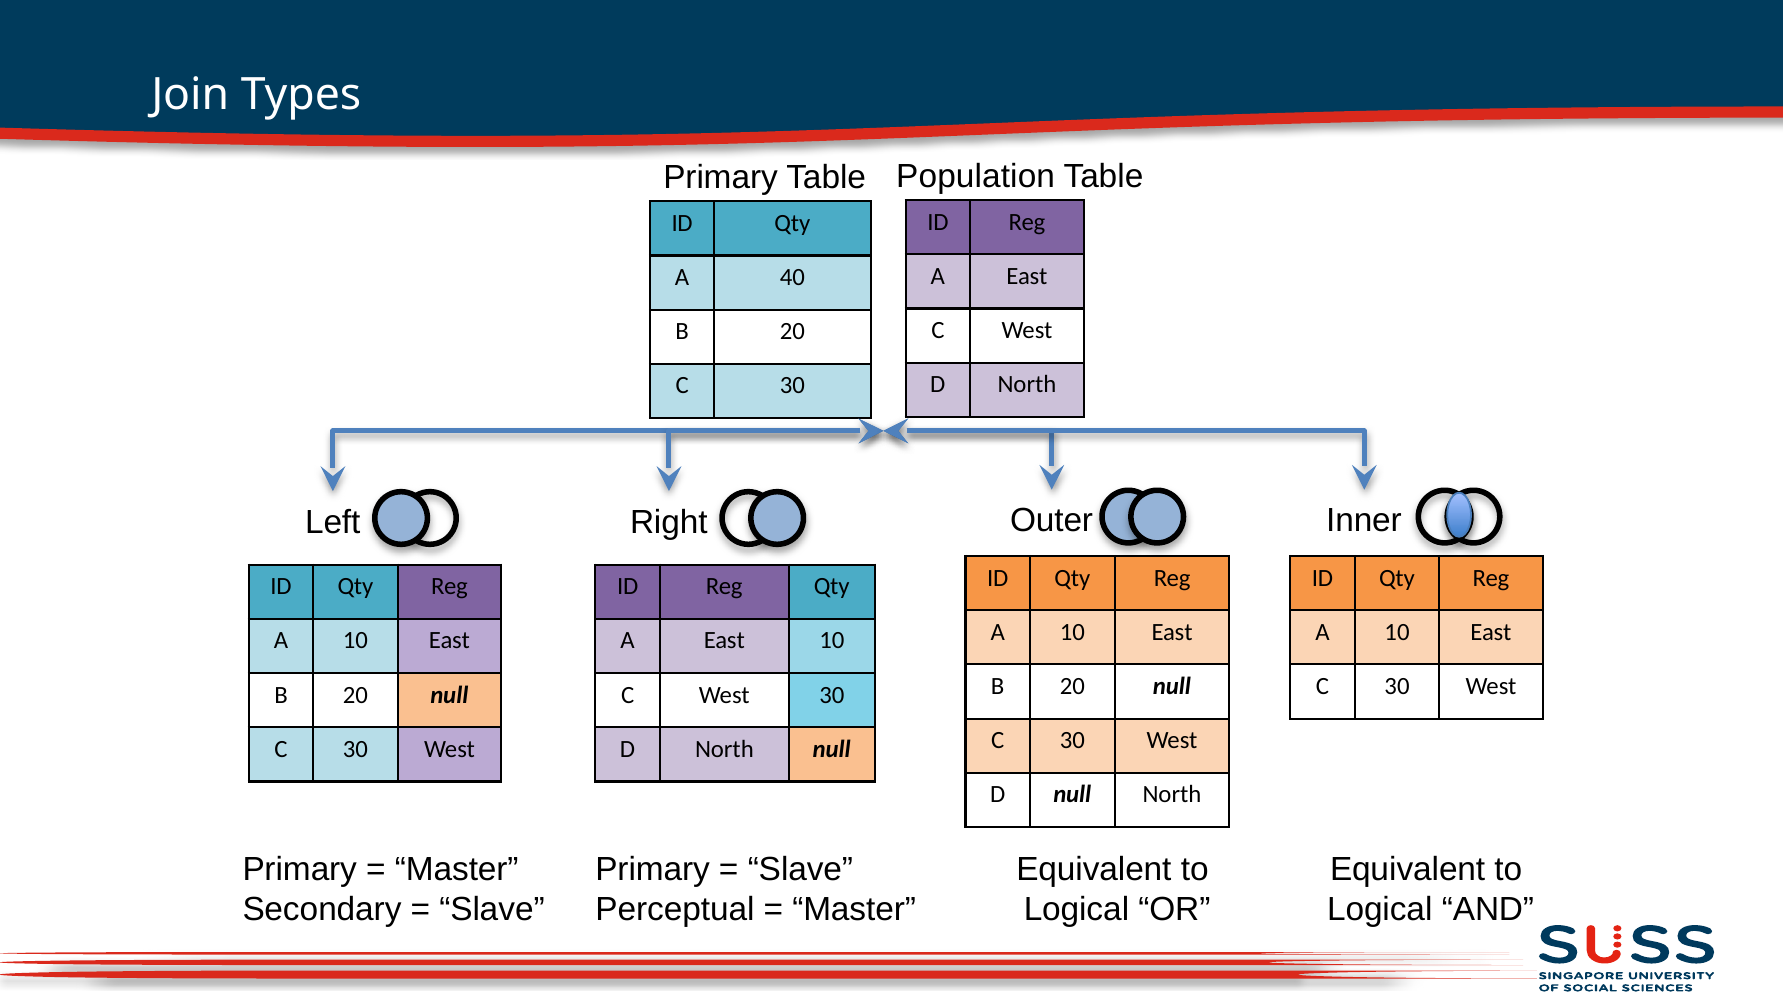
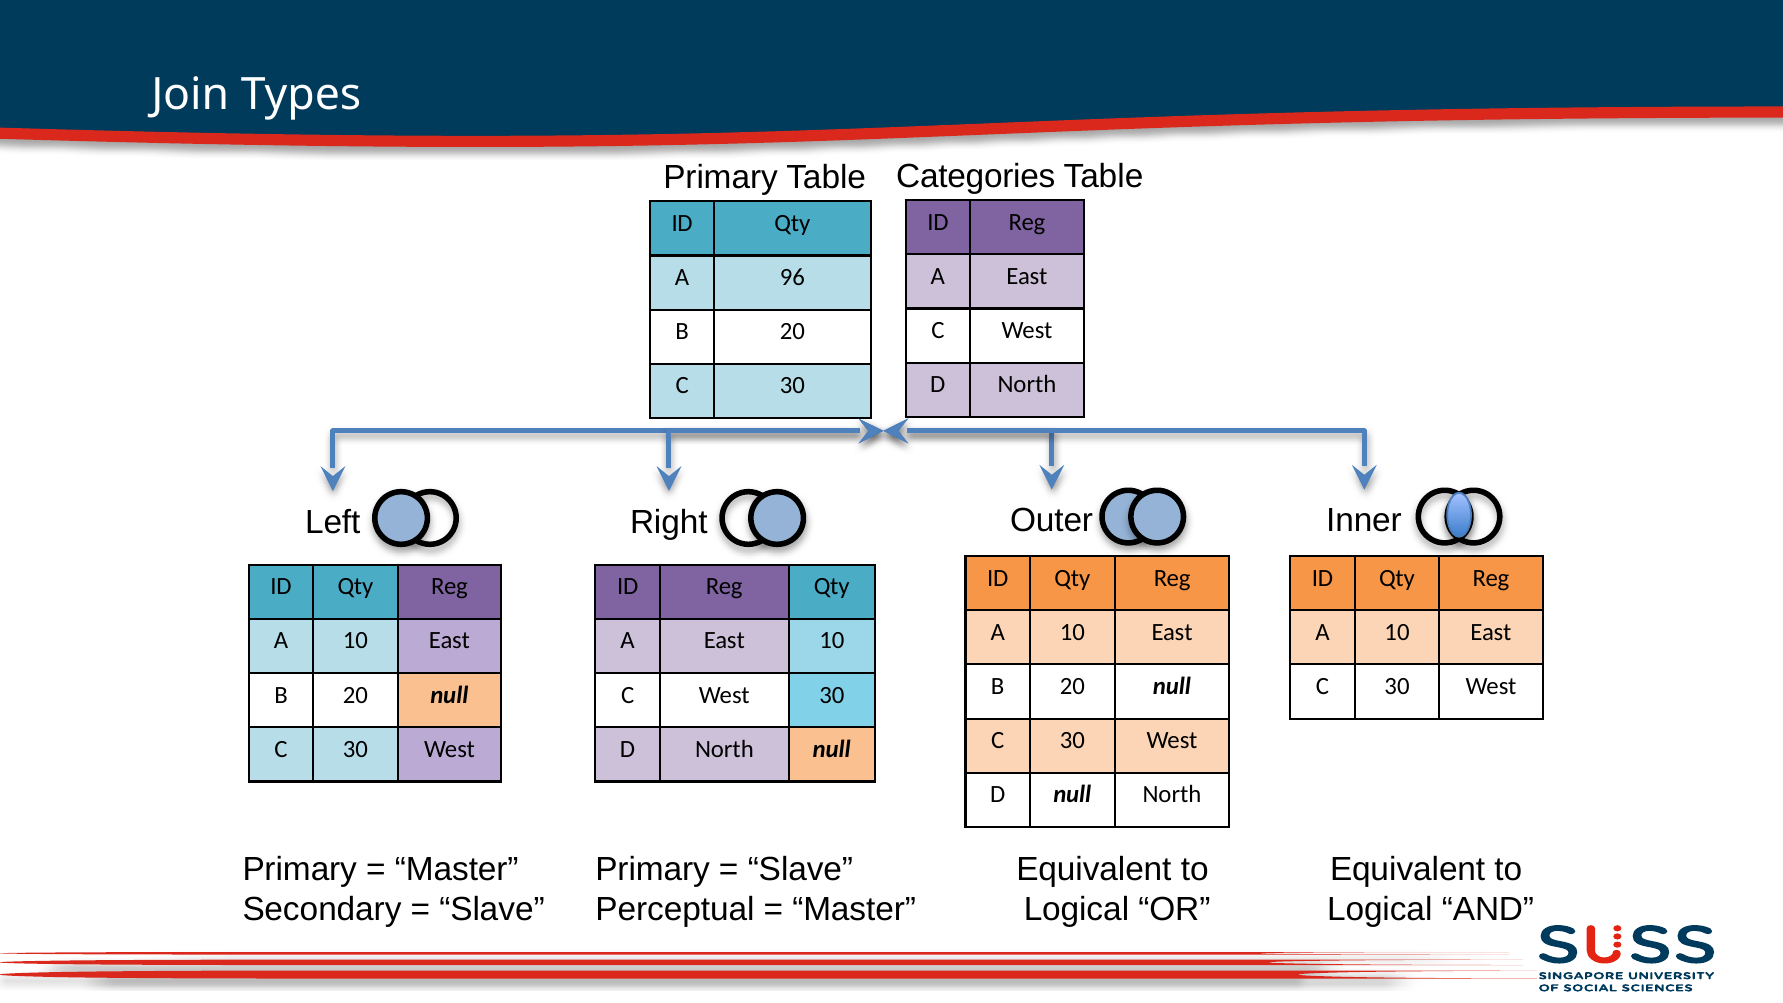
Population: Population -> Categories
40: 40 -> 96
